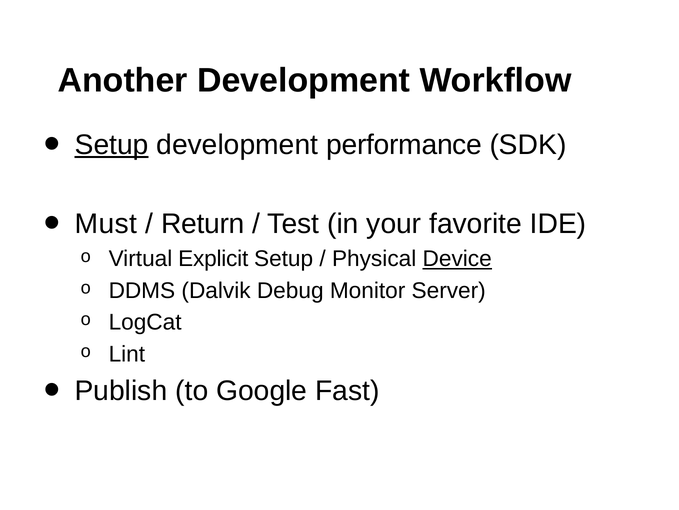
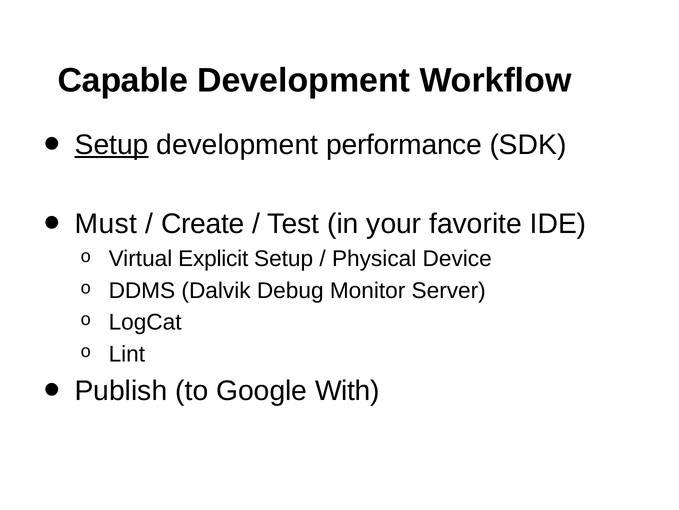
Another: Another -> Capable
Return: Return -> Create
Device underline: present -> none
Fast: Fast -> With
